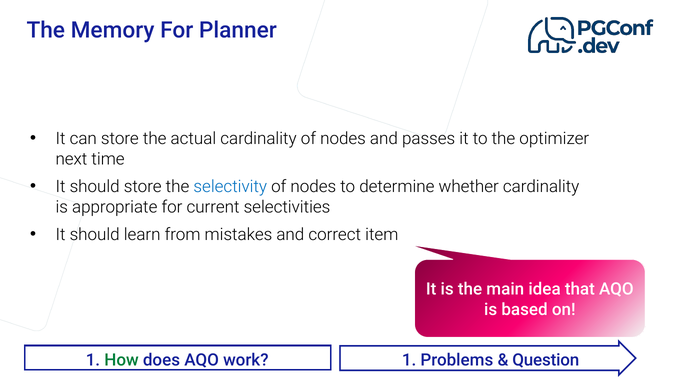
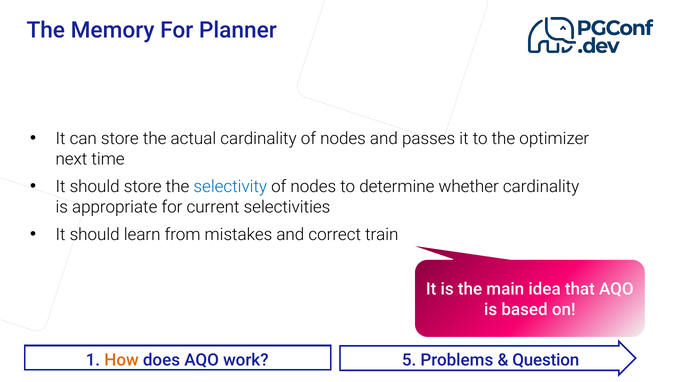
item: item -> train
How colour: green -> orange
work 1: 1 -> 5
